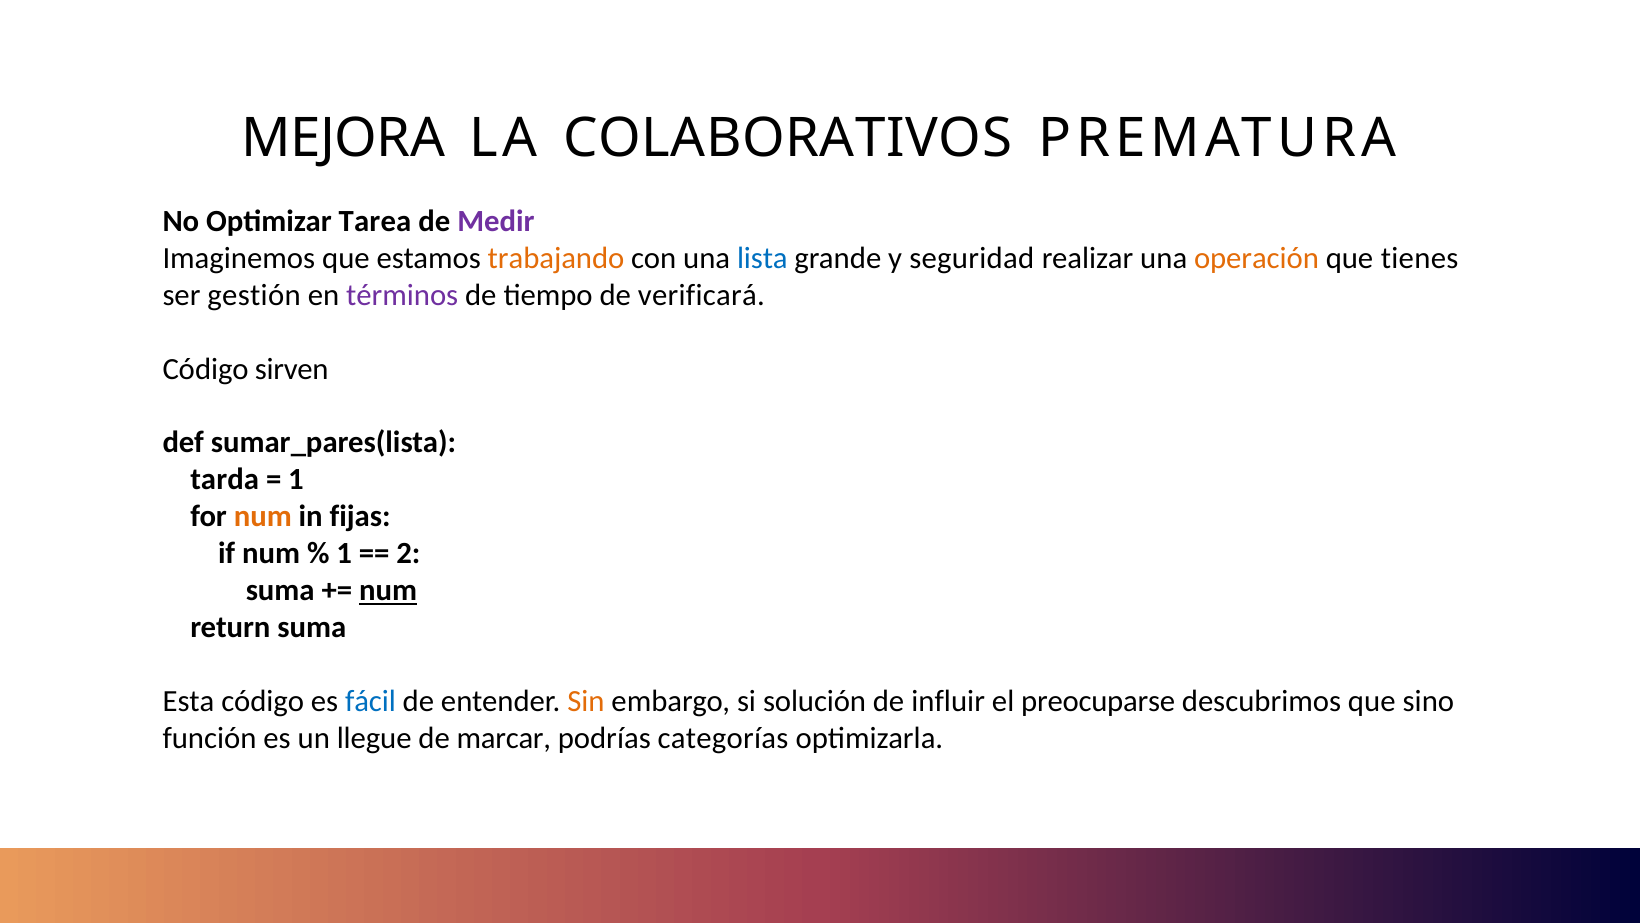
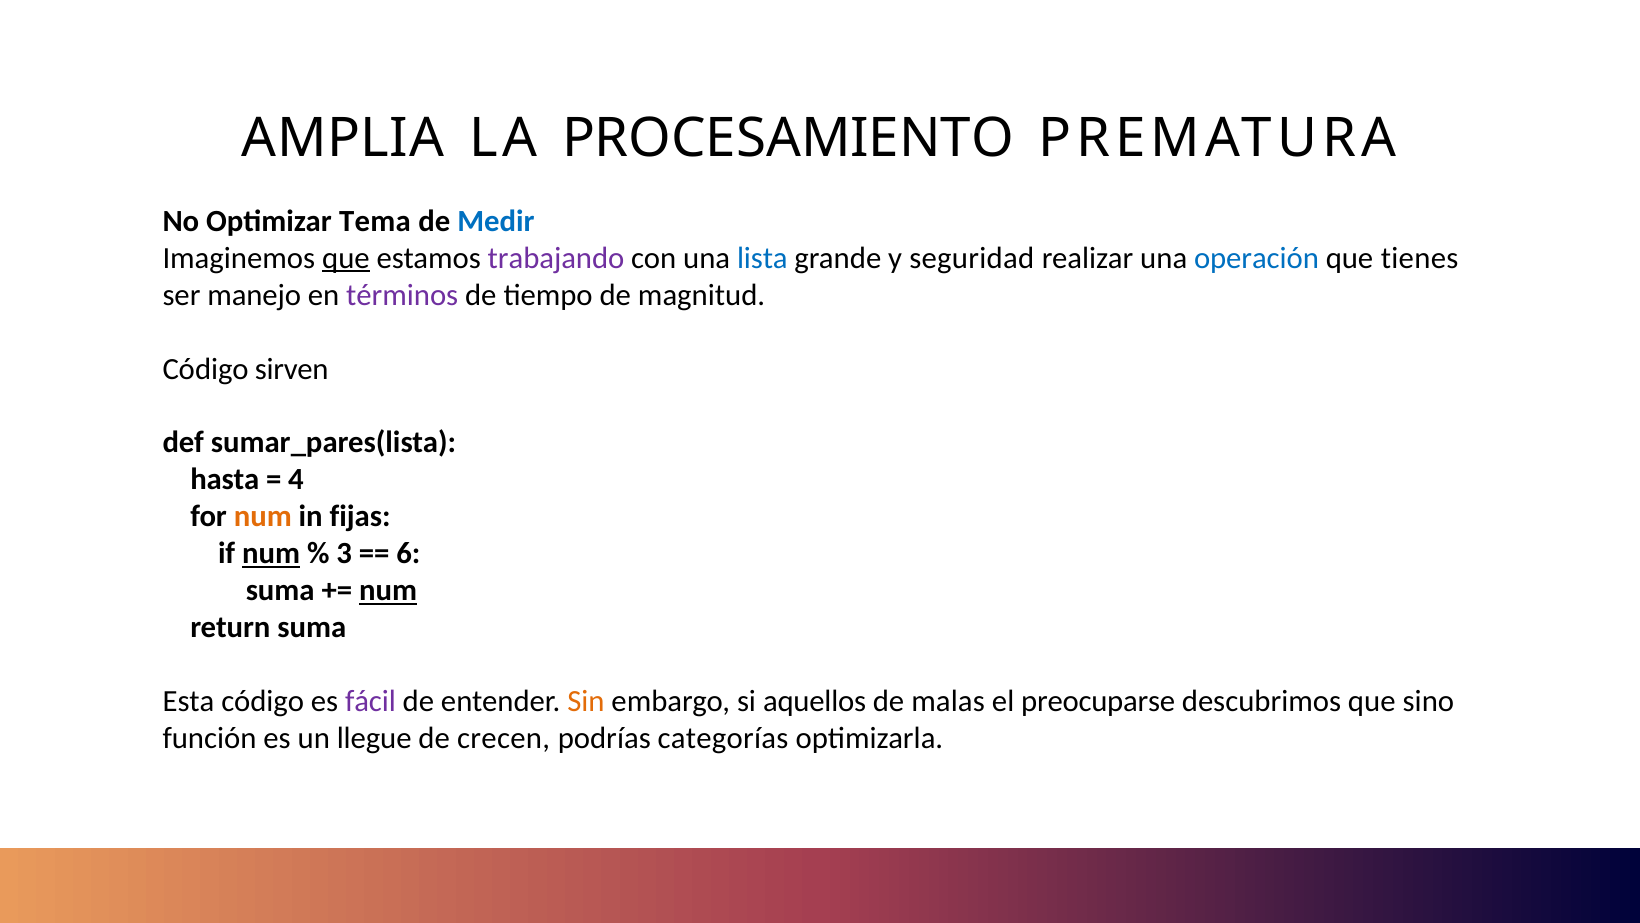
MEJORA: MEJORA -> AMPLIA
COLABORATIVOS: COLABORATIVOS -> PROCESAMIENTO
Tarea: Tarea -> Tema
Medir colour: purple -> blue
que at (346, 258) underline: none -> present
trabajando colour: orange -> purple
operación colour: orange -> blue
gestión: gestión -> manejo
verificará: verificará -> magnitud
tarda: tarda -> hasta
1 at (296, 479): 1 -> 4
num at (271, 553) underline: none -> present
1 at (344, 553): 1 -> 3
2: 2 -> 6
fácil colour: blue -> purple
solución: solución -> aquellos
influir: influir -> malas
marcar: marcar -> crecen
